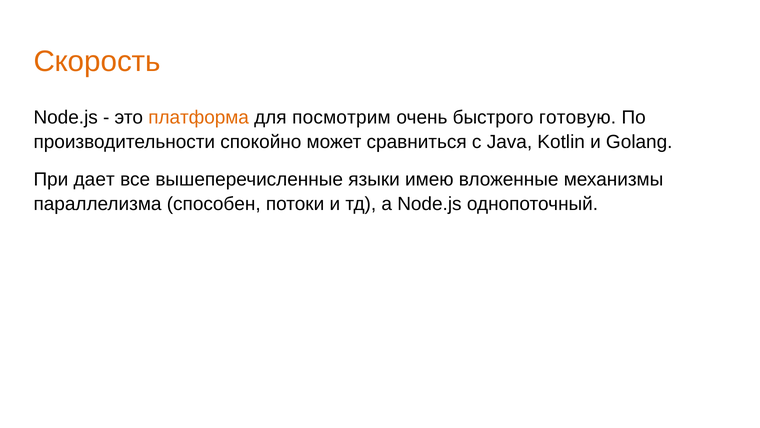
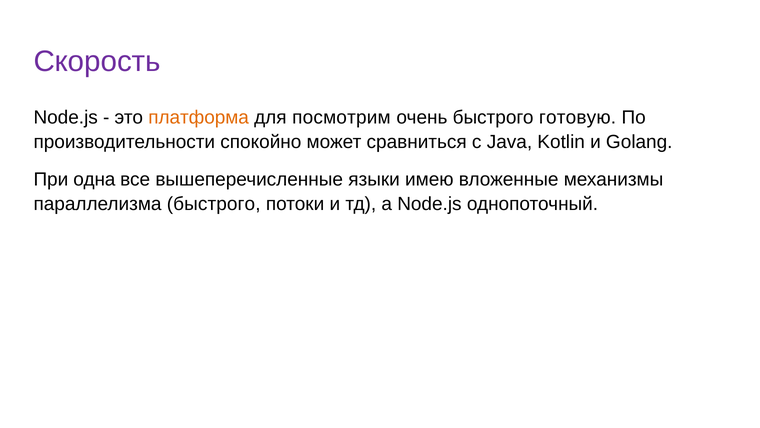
Скорость colour: orange -> purple
дает: дает -> одна
параллелизма способен: способен -> быстрого
